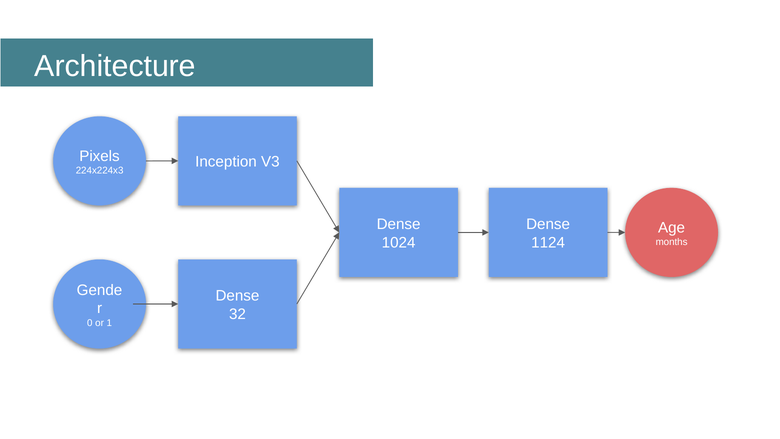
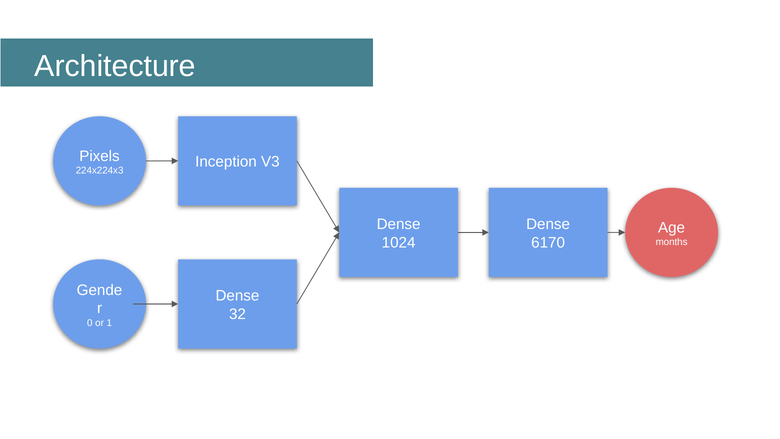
1124: 1124 -> 6170
